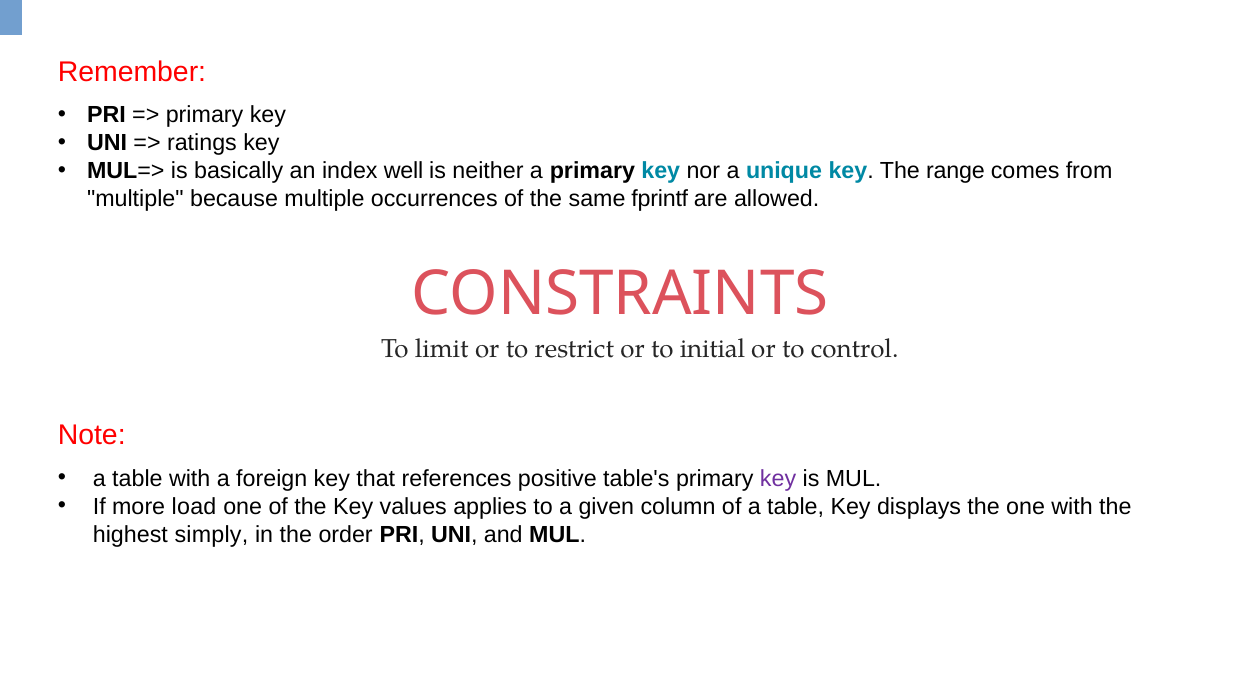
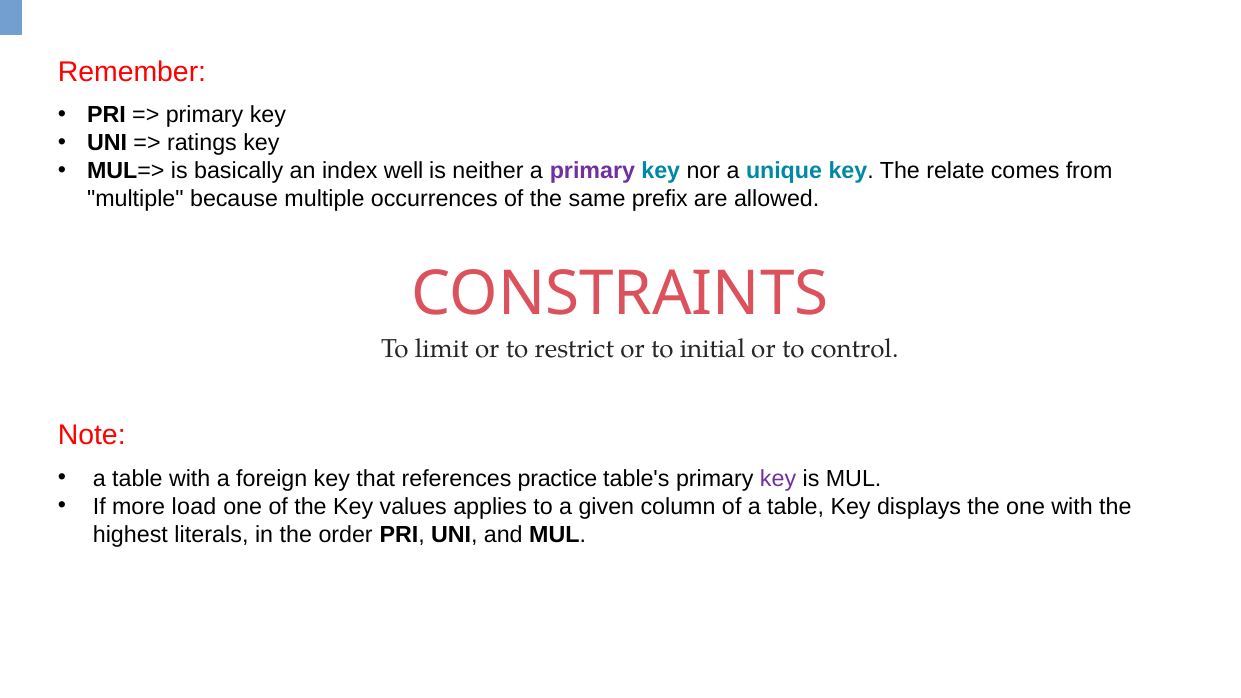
primary at (592, 171) colour: black -> purple
range: range -> relate
fprintf: fprintf -> prefix
positive: positive -> practice
simply: simply -> literals
